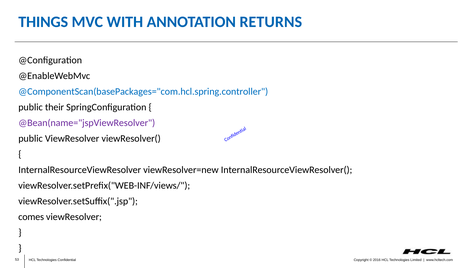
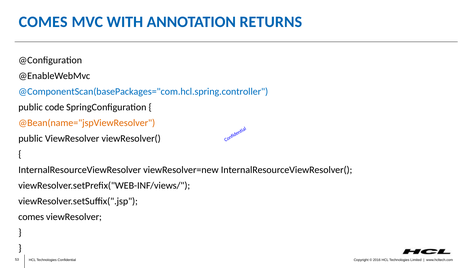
THINGS at (43, 22): THINGS -> COMES
their: their -> code
@Bean(name="jspViewResolver colour: purple -> orange
